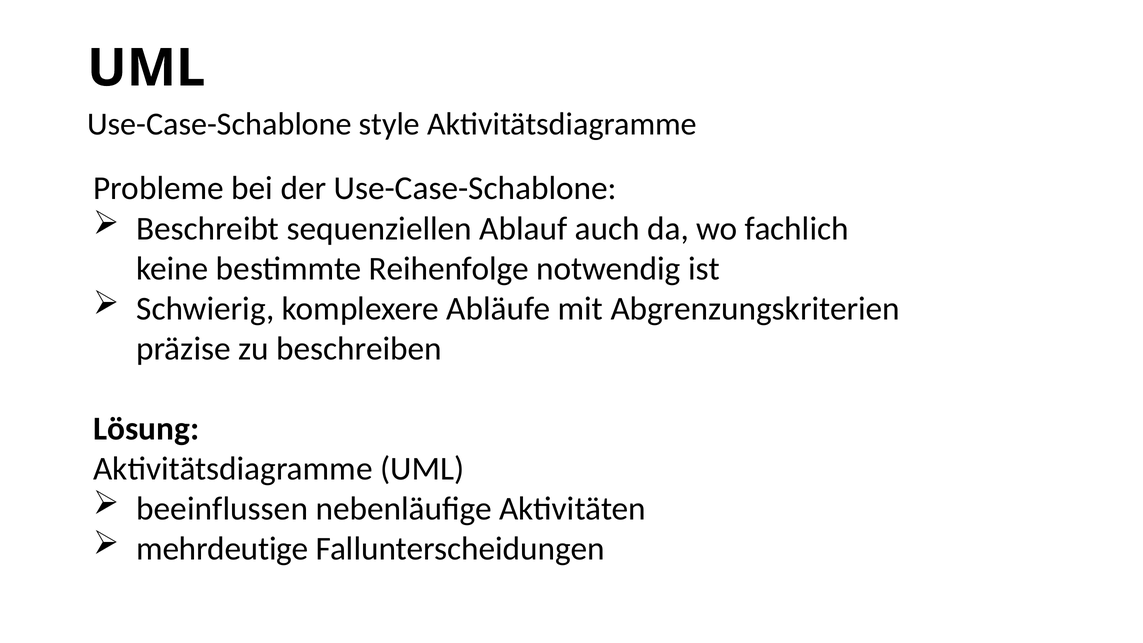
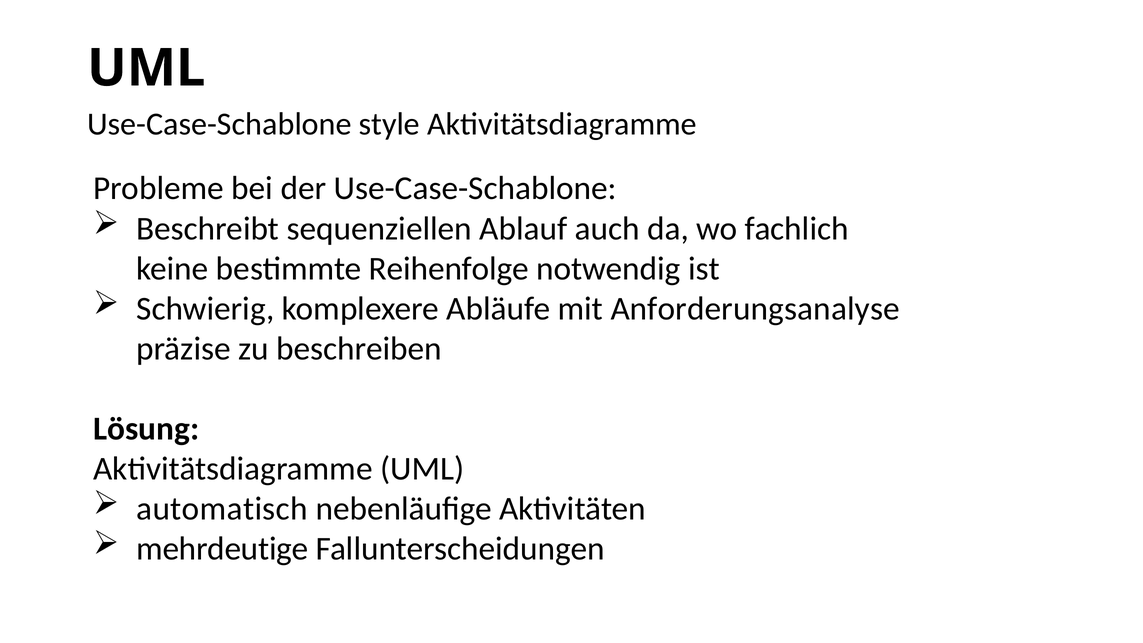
Abgrenzungskriterien: Abgrenzungskriterien -> Anforderungsanalyse
beeinflussen: beeinflussen -> automatisch
